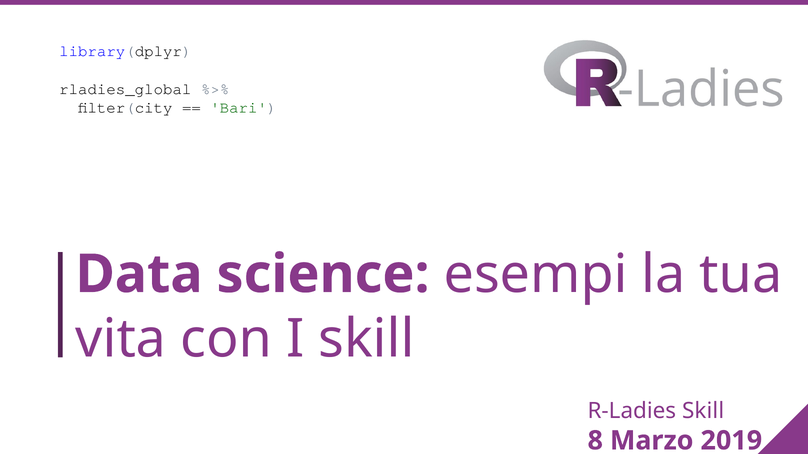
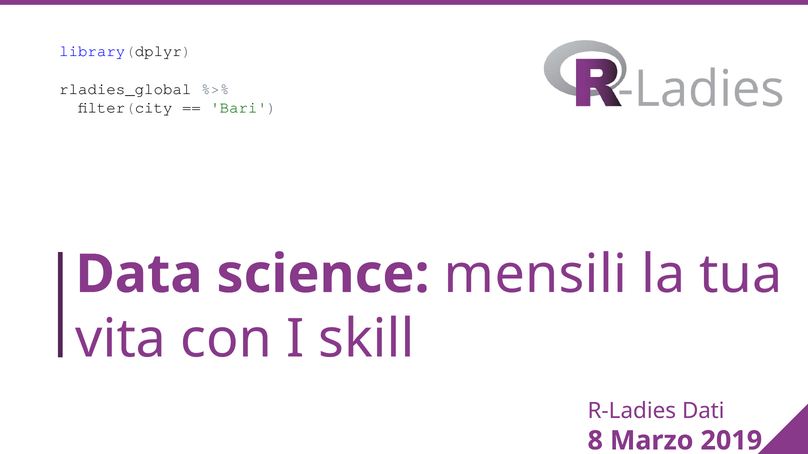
esempi: esempi -> mensili
R-Ladies Skill: Skill -> Dati
